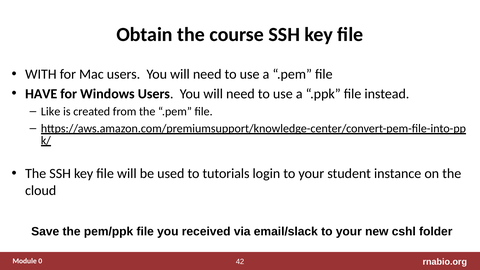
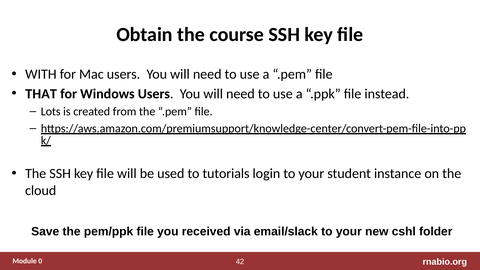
HAVE: HAVE -> THAT
Like: Like -> Lots
